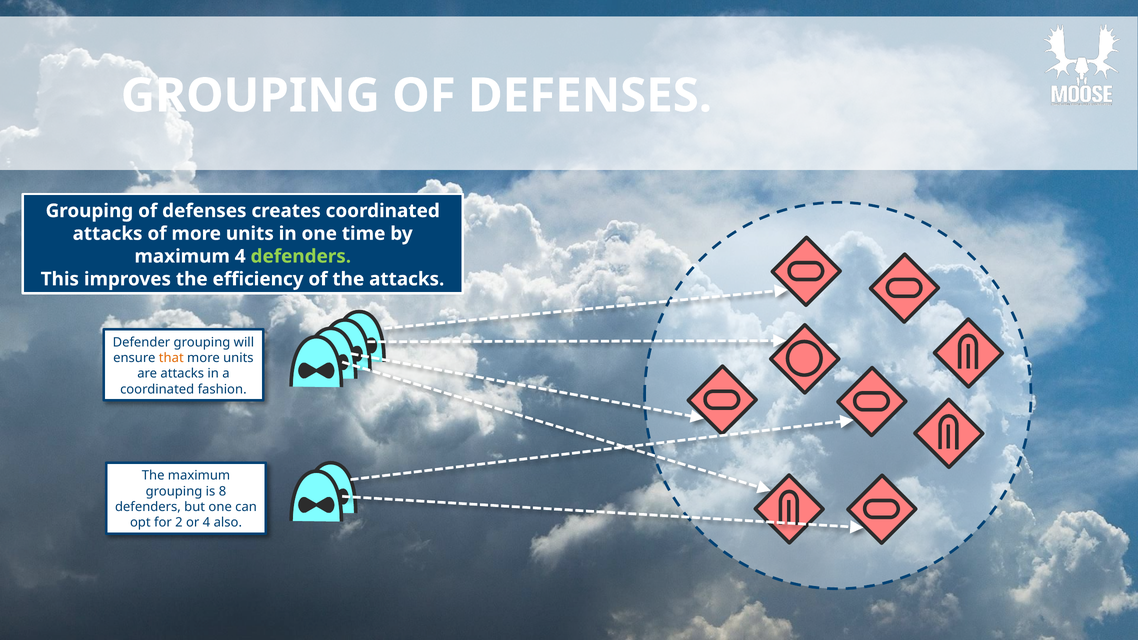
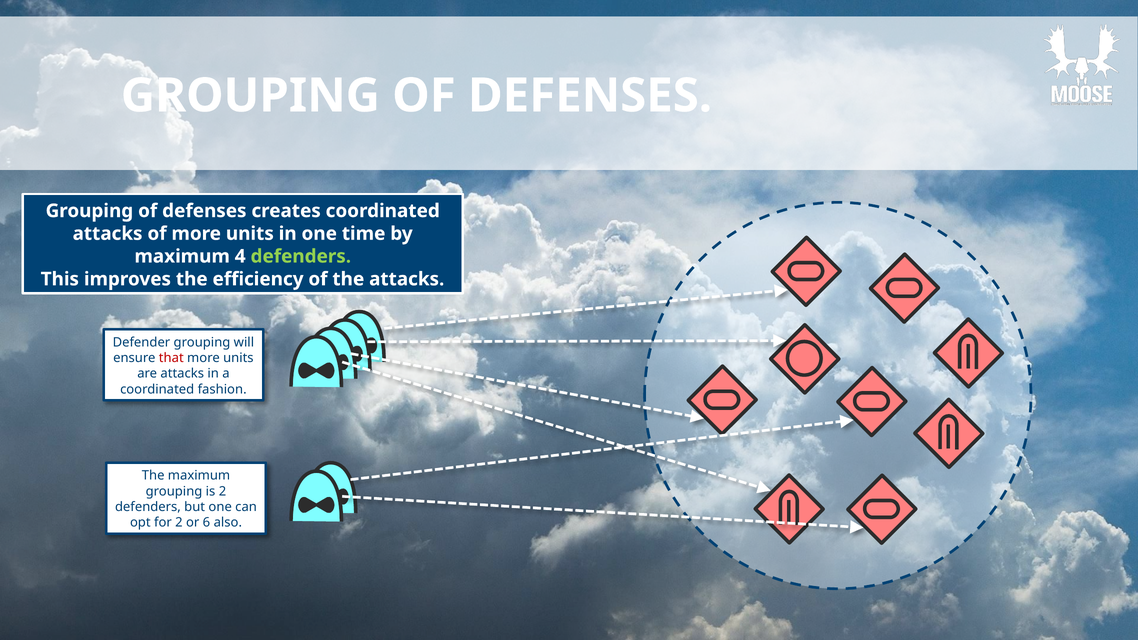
that colour: orange -> red
is 8: 8 -> 2
or 4: 4 -> 6
